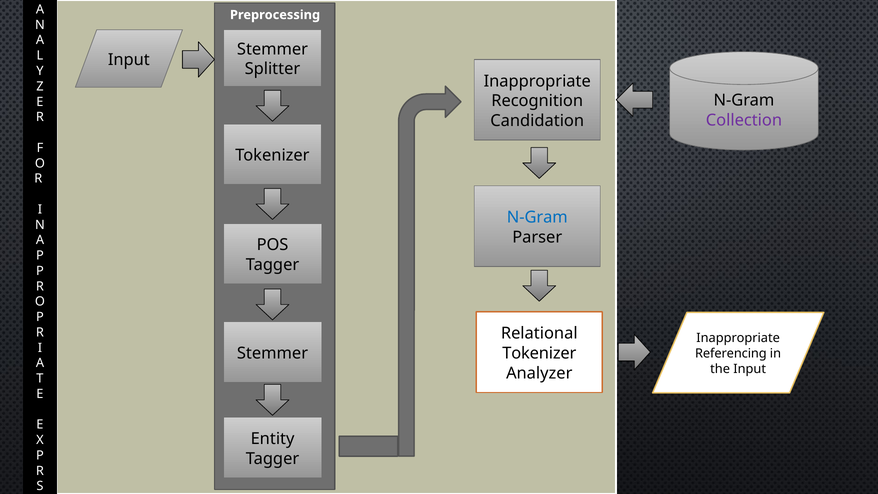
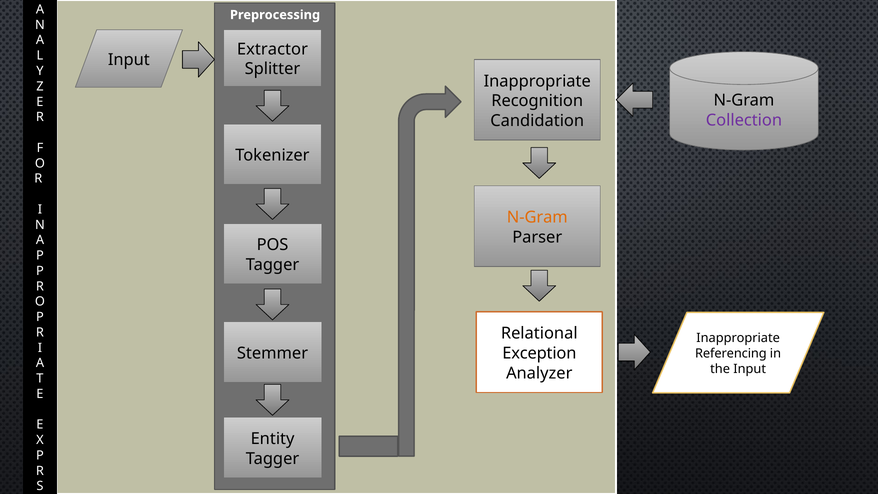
Stemmer at (272, 49): Stemmer -> Extractor
N-Gram at (537, 217) colour: blue -> orange
Tokenizer at (539, 353): Tokenizer -> Exception
